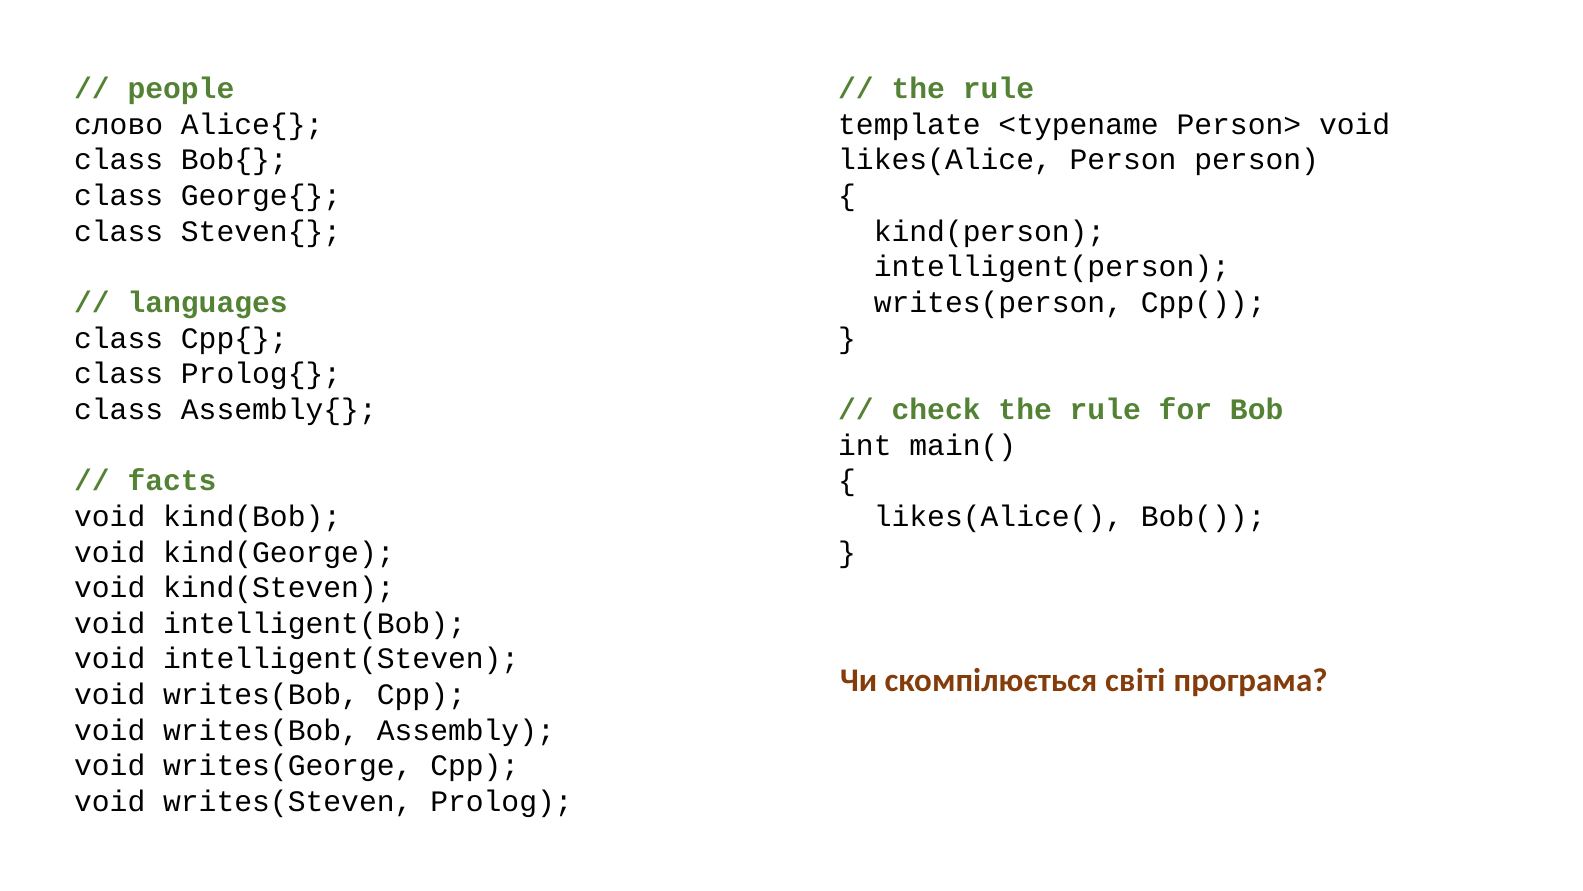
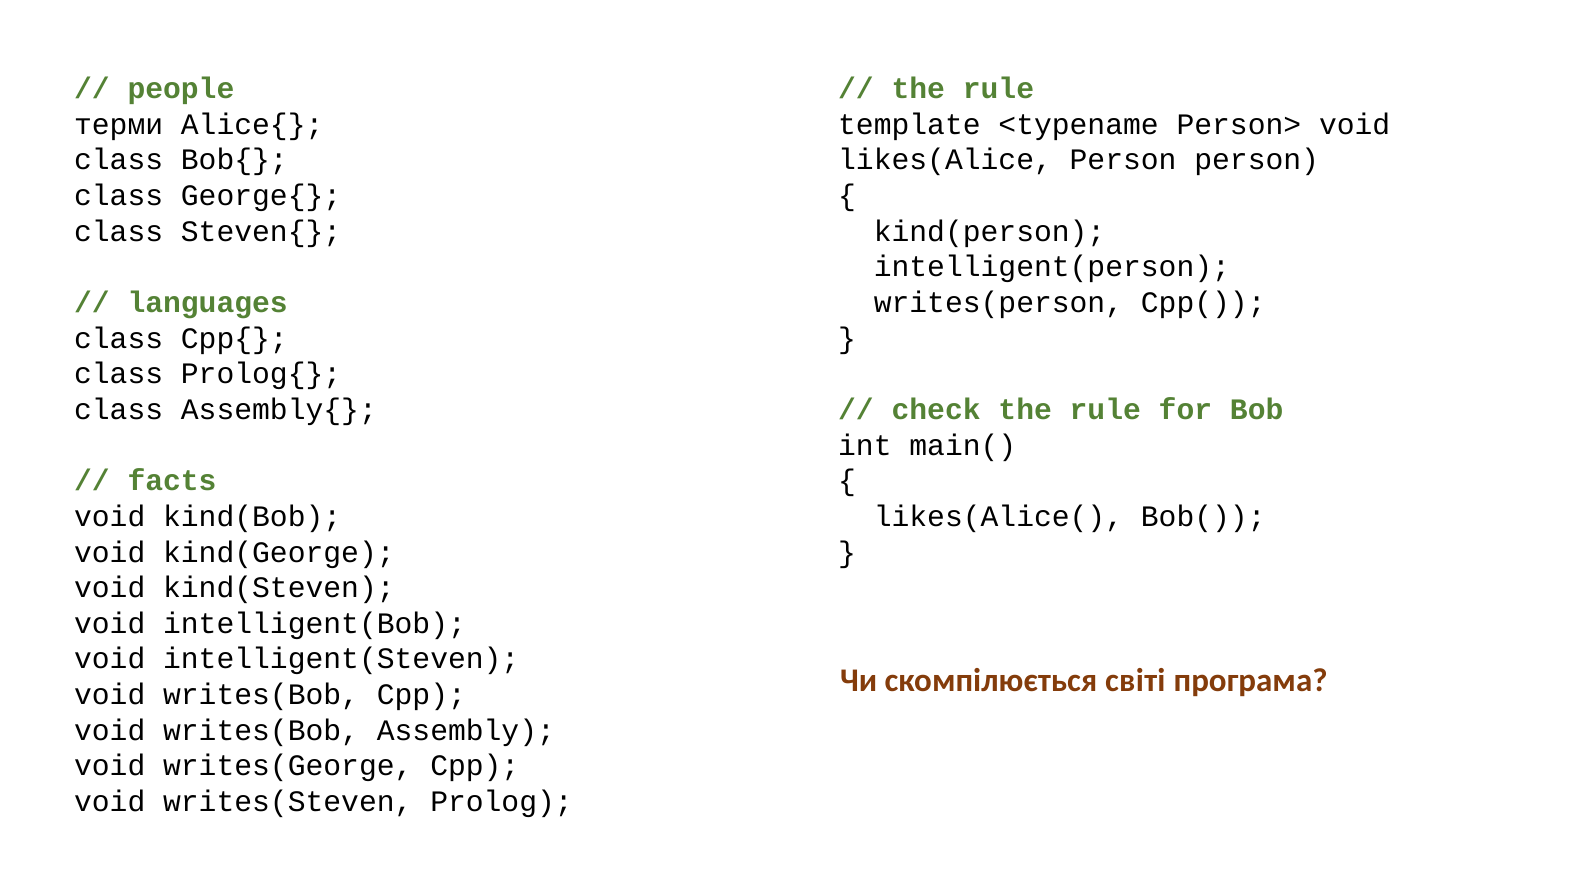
слово: слово -> терми
